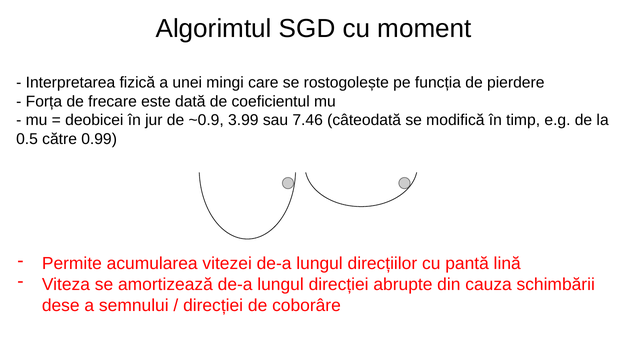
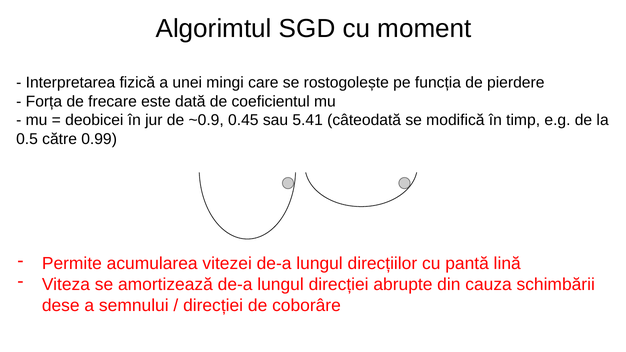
3.99: 3.99 -> 0.45
7.46: 7.46 -> 5.41
